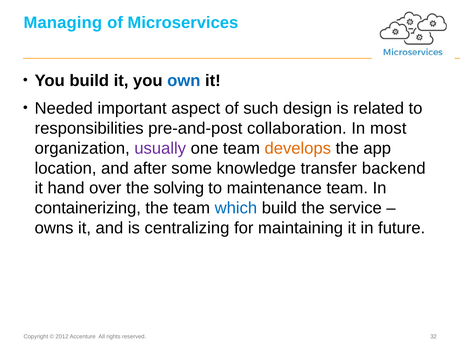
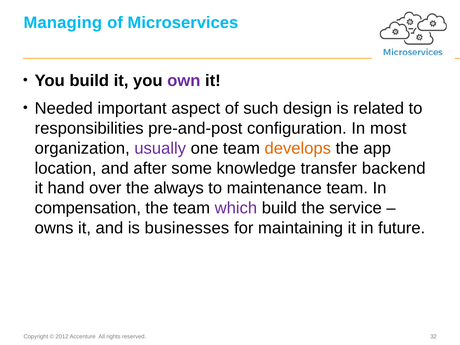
own colour: blue -> purple
collaboration: collaboration -> configuration
solving: solving -> always
containerizing: containerizing -> compensation
which colour: blue -> purple
centralizing: centralizing -> businesses
